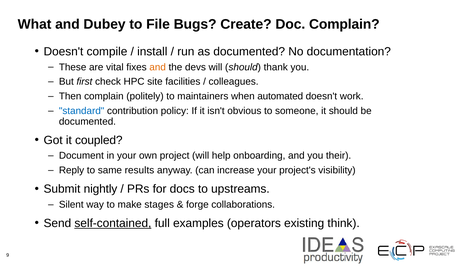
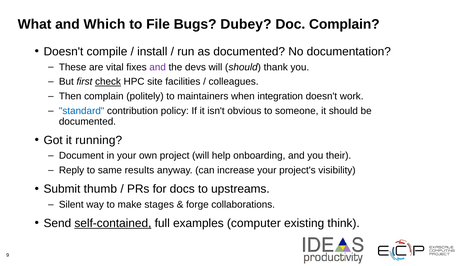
Dubey: Dubey -> Which
Create: Create -> Dubey
and at (158, 67) colour: orange -> purple
check underline: none -> present
automated: automated -> integration
coupled: coupled -> running
nightly: nightly -> thumb
operators: operators -> computer
